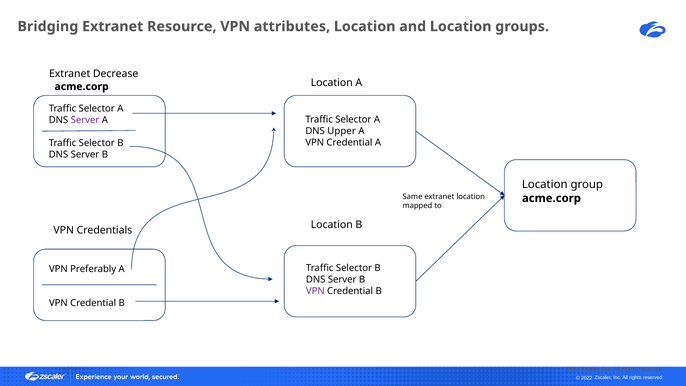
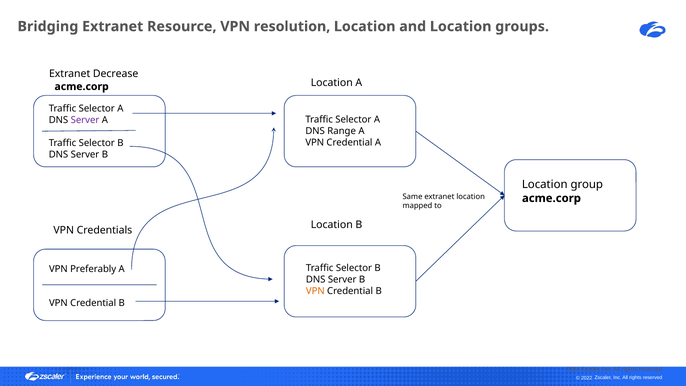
attributes: attributes -> resolution
Upper: Upper -> Range
VPN at (315, 291) colour: purple -> orange
